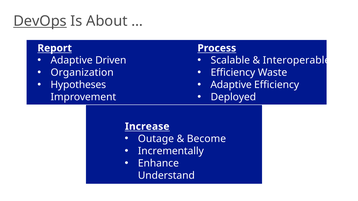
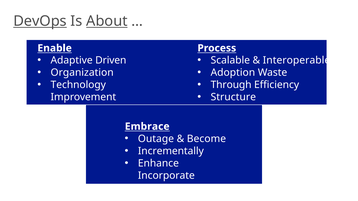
About underline: none -> present
Report: Report -> Enable
Efficiency at (233, 73): Efficiency -> Adoption
Hypotheses: Hypotheses -> Technology
Adaptive at (231, 85): Adaptive -> Through
Deployed: Deployed -> Structure
Increase: Increase -> Embrace
Understand: Understand -> Incorporate
